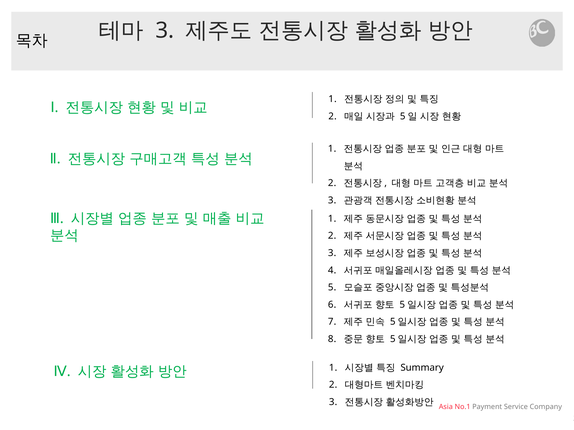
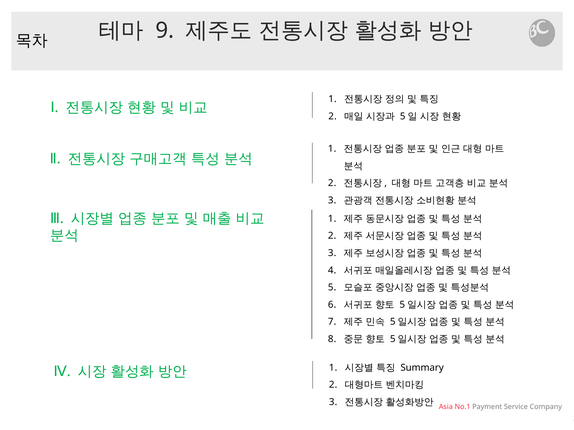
3 at (165, 30): 3 -> 9
